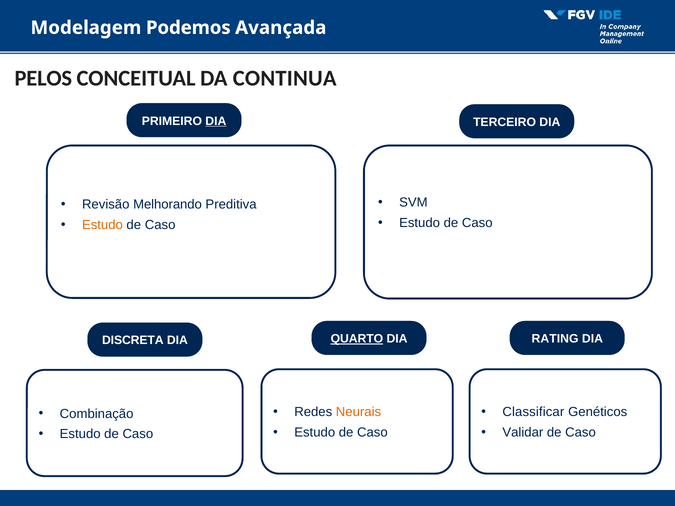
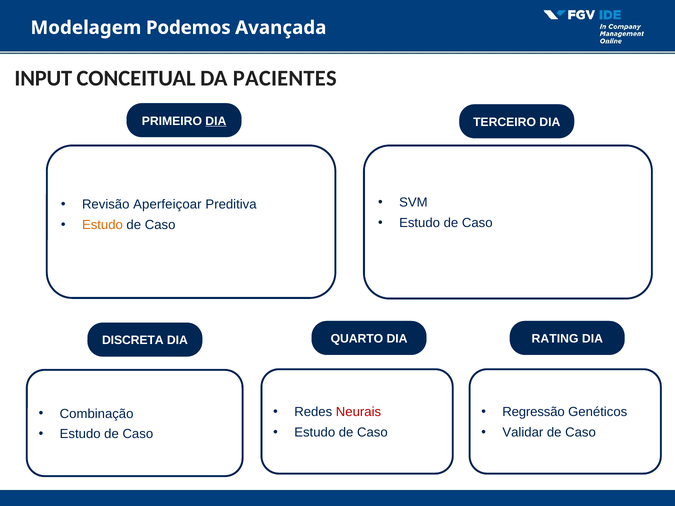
PELOS: PELOS -> INPUT
CONTINUA: CONTINUA -> PACIENTES
Melhorando: Melhorando -> Aperfeiçoar
QUARTO underline: present -> none
Neurais colour: orange -> red
Classificar: Classificar -> Regressão
